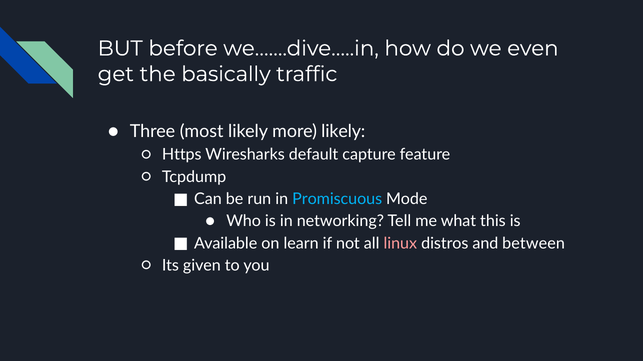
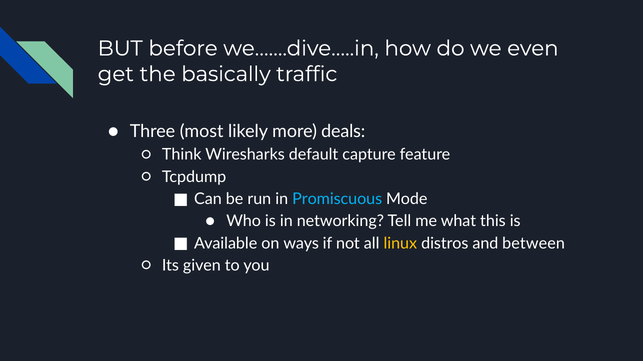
more likely: likely -> deals
Https: Https -> Think
learn: learn -> ways
linux colour: pink -> yellow
